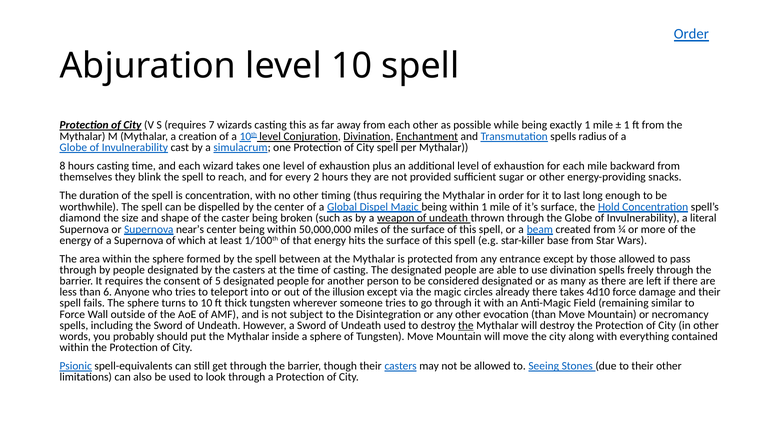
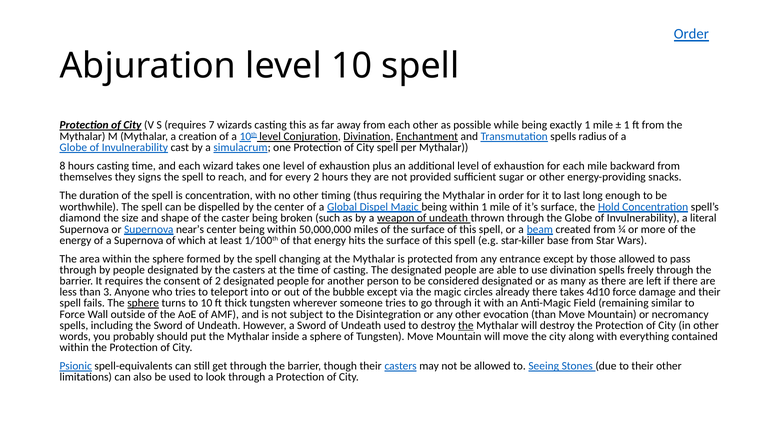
blink: blink -> signs
between: between -> changing
of 5: 5 -> 2
6: 6 -> 3
illusion: illusion -> bubble
sphere at (143, 303) underline: none -> present
